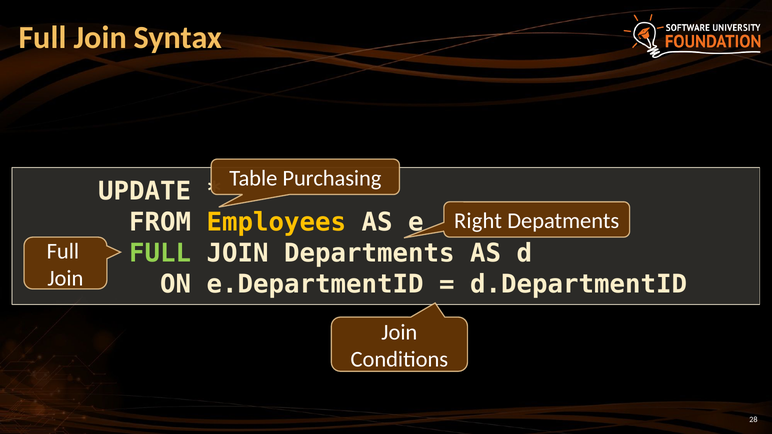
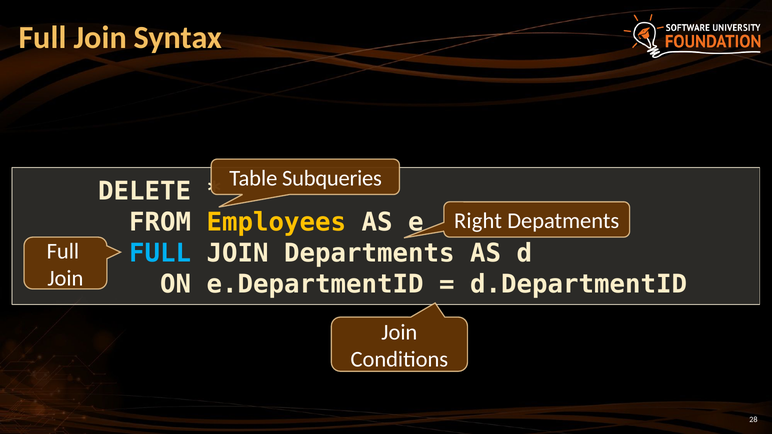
Purchasing: Purchasing -> Subqueries
UPDATE: UPDATE -> DELETE
FULL at (160, 253) colour: light green -> light blue
